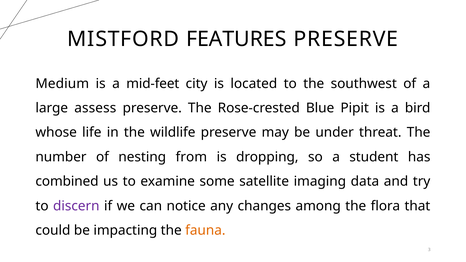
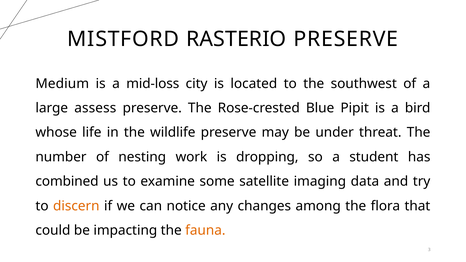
FEATURES: FEATURES -> RASTERIO
mid-feet: mid-feet -> mid-loss
from: from -> work
discern colour: purple -> orange
